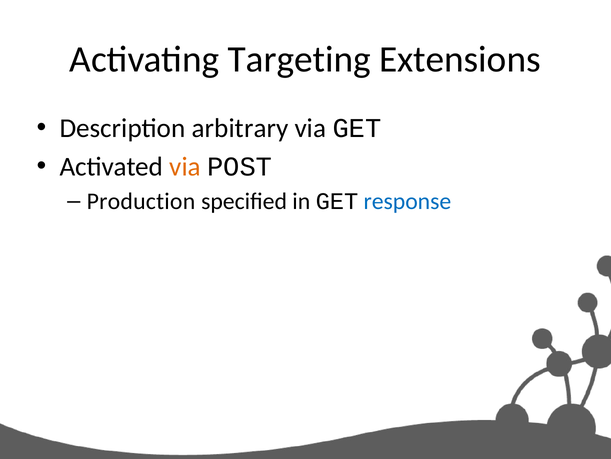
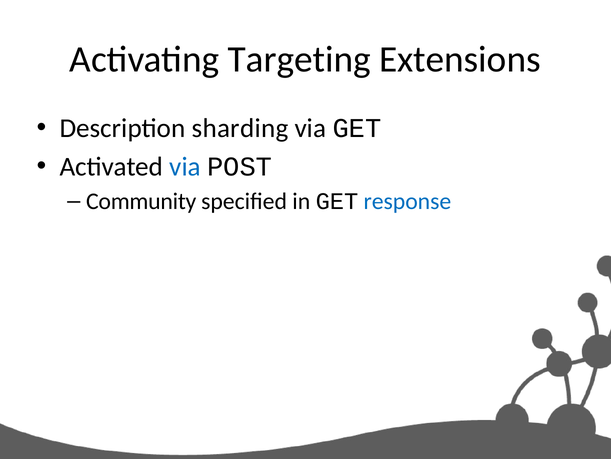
arbitrary: arbitrary -> sharding
via at (185, 166) colour: orange -> blue
Production: Production -> Community
